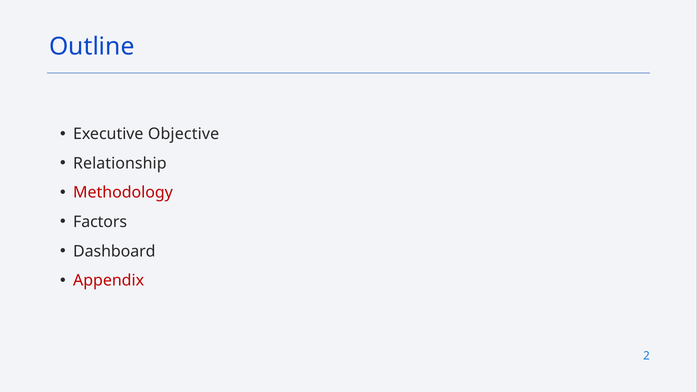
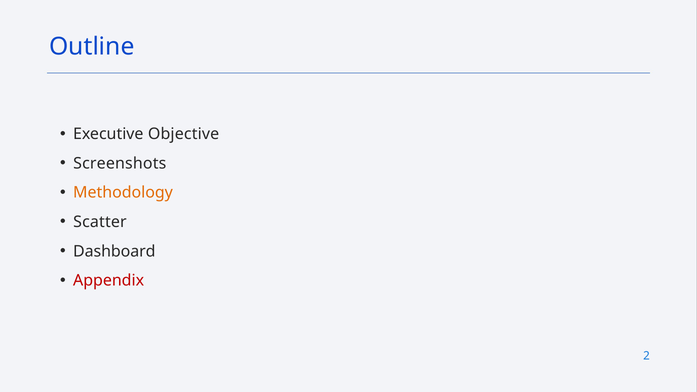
Relationship: Relationship -> Screenshots
Methodology colour: red -> orange
Factors: Factors -> Scatter
